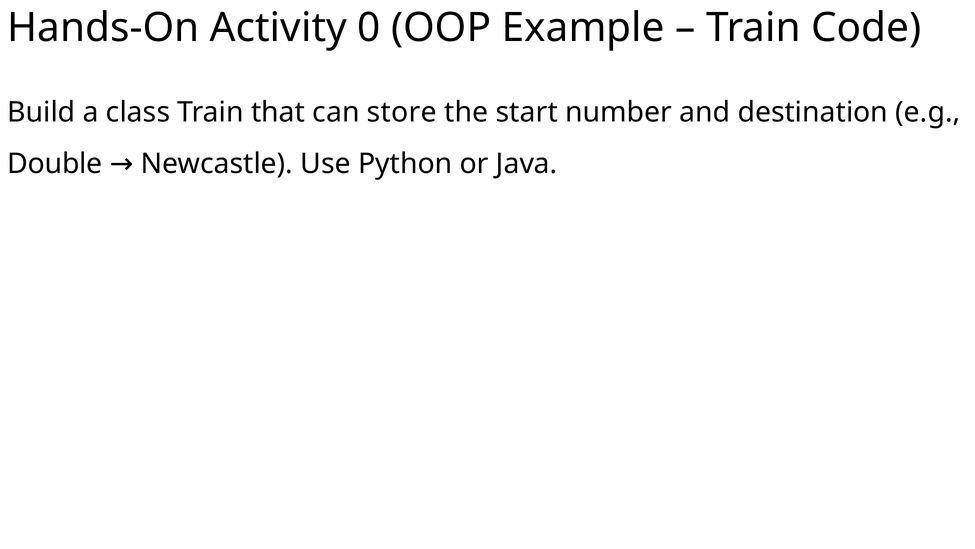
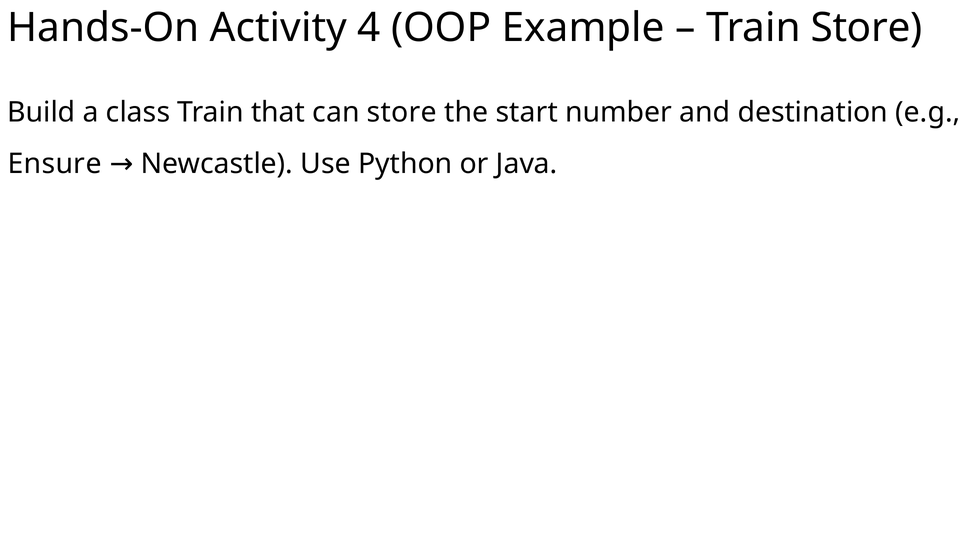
0: 0 -> 4
Train Code: Code -> Store
Double: Double -> Ensure
